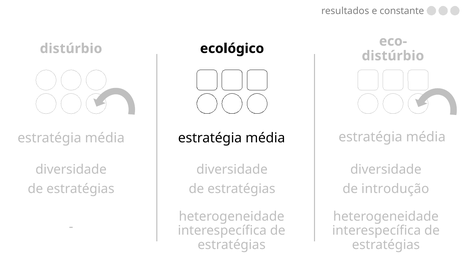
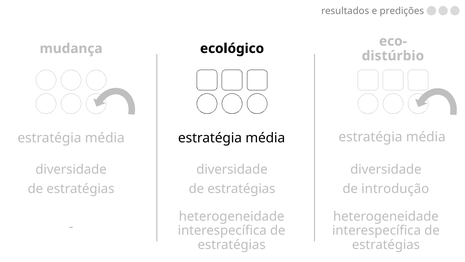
constante: constante -> predições
distúrbio at (71, 48): distúrbio -> mudança
